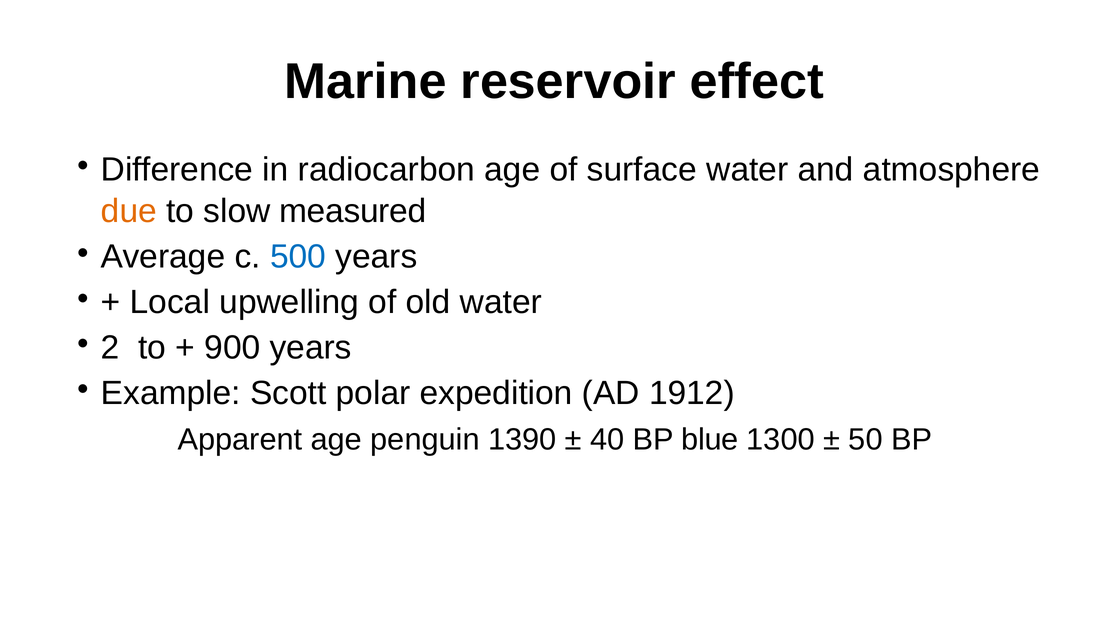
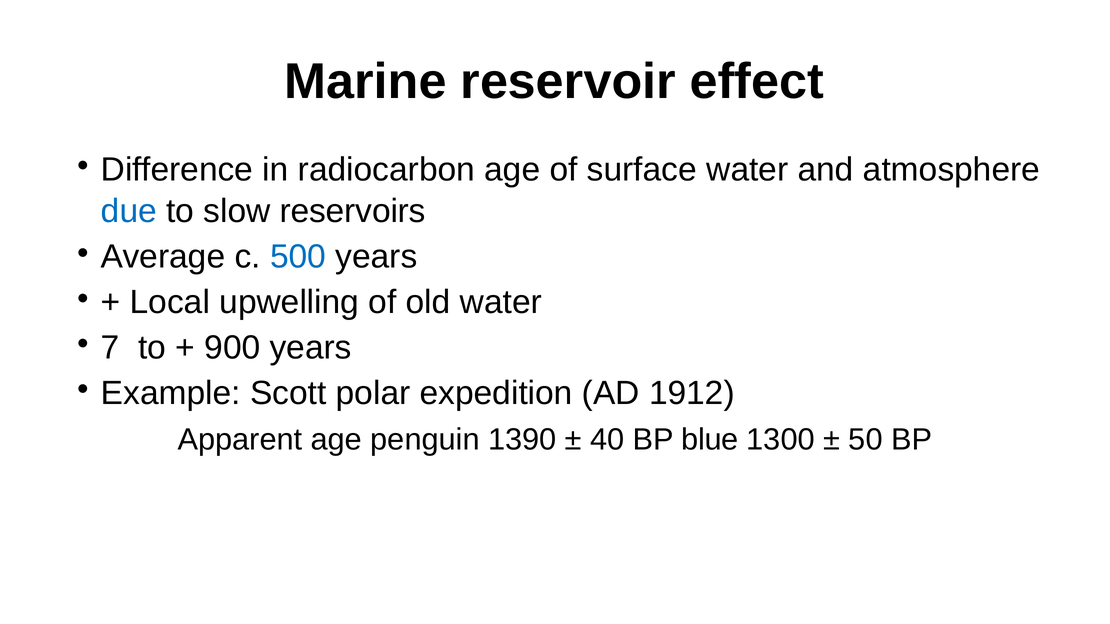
due colour: orange -> blue
measured: measured -> reservoirs
2: 2 -> 7
